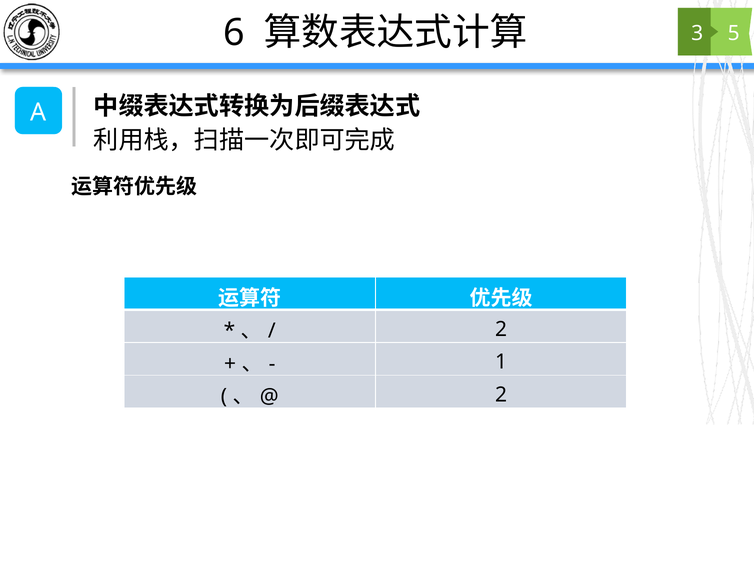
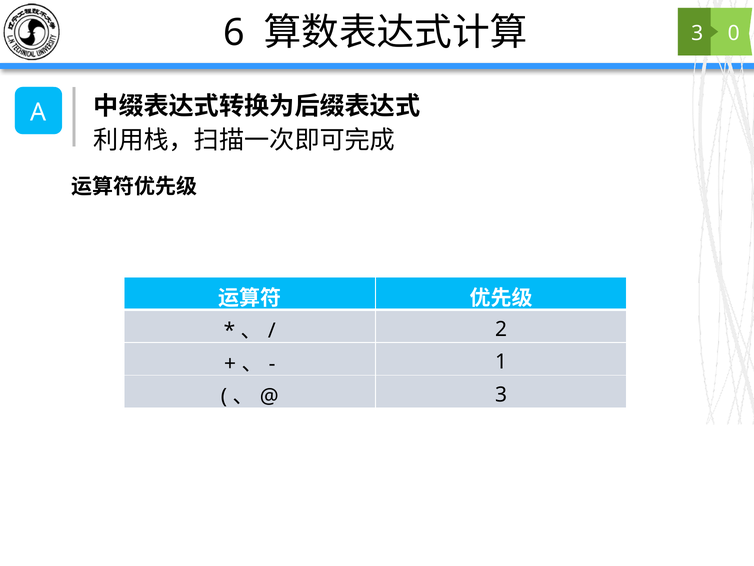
5: 5 -> 0
2 at (501, 394): 2 -> 3
